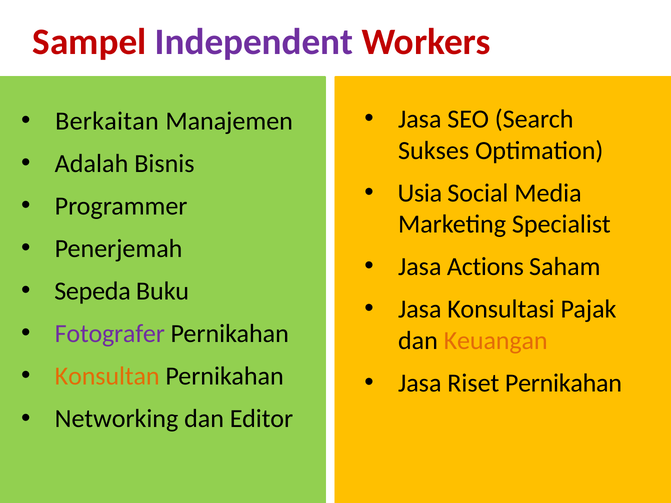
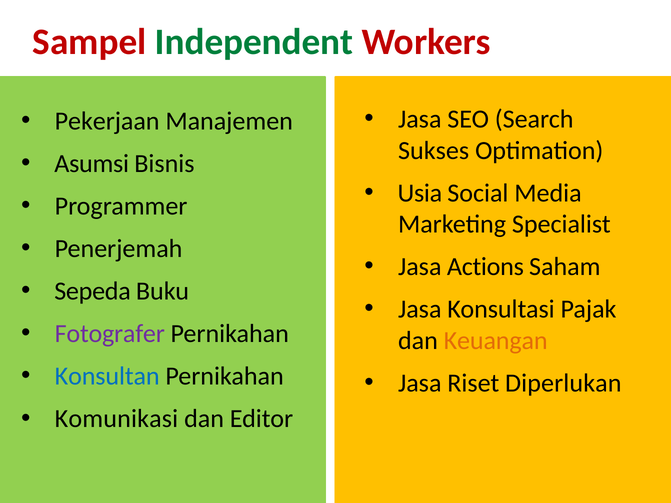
Independent colour: purple -> green
Berkaitan: Berkaitan -> Pekerjaan
Adalah: Adalah -> Asumsi
Konsultan colour: orange -> blue
Riset Pernikahan: Pernikahan -> Diperlukan
Networking: Networking -> Komunikasi
